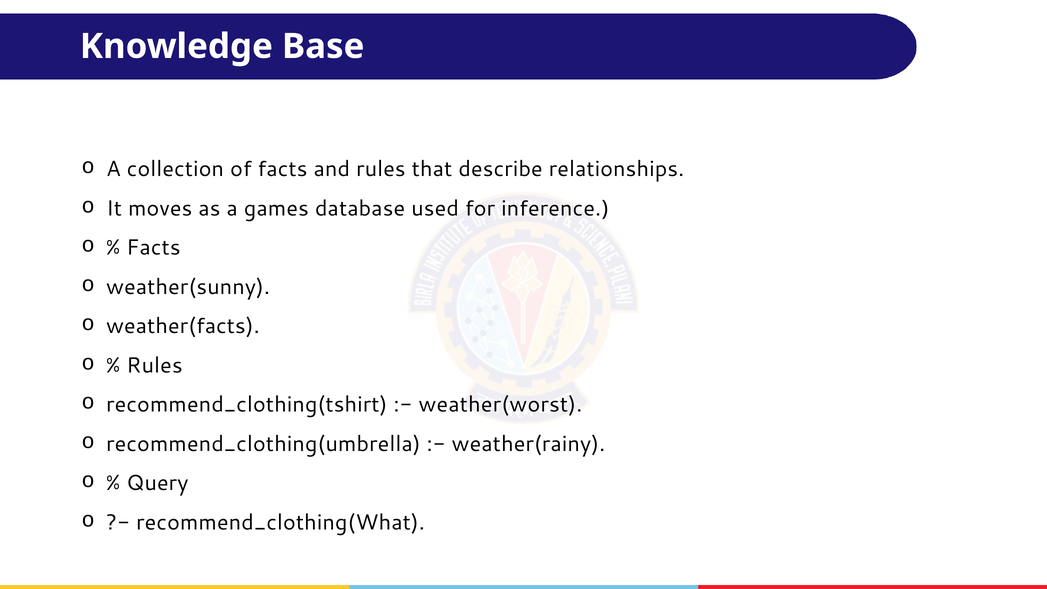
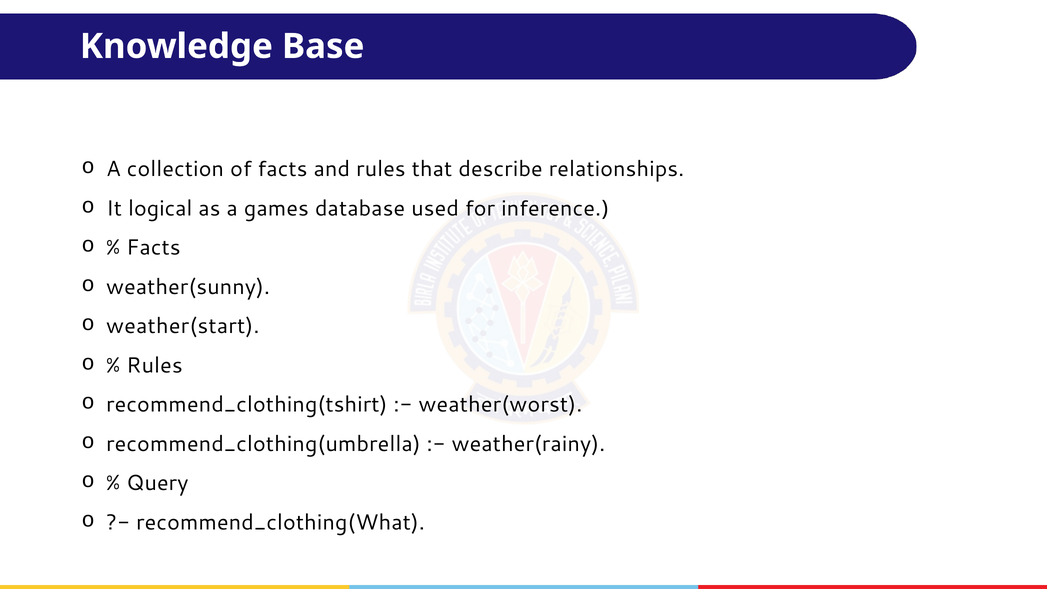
moves: moves -> logical
weather(facts: weather(facts -> weather(start
